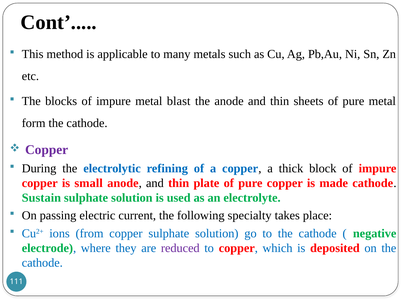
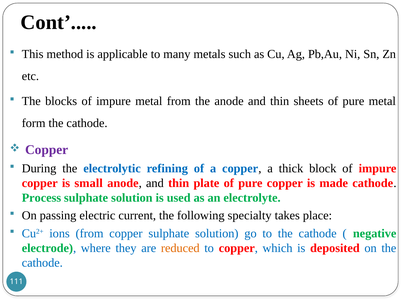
metal blast: blast -> from
Sustain: Sustain -> Process
reduced colour: purple -> orange
